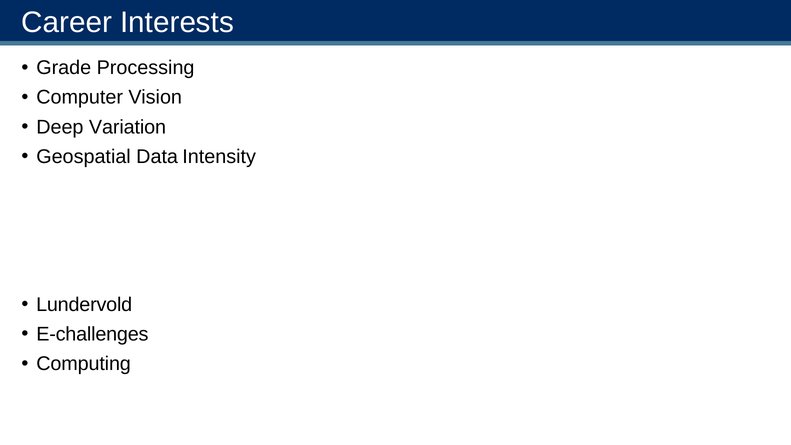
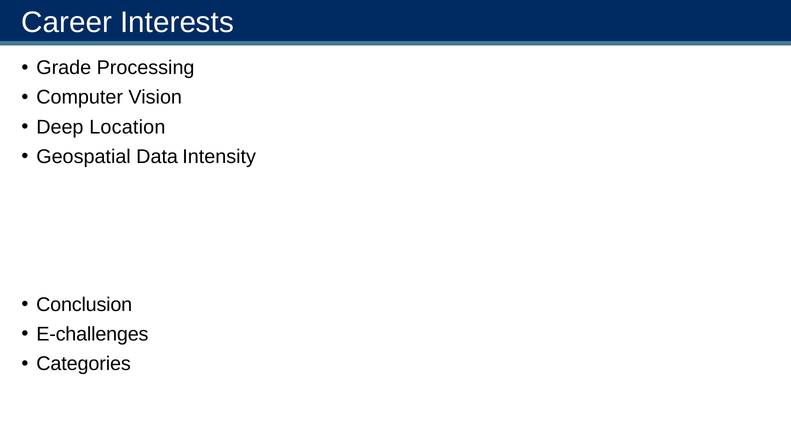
Variation: Variation -> Location
Lundervold: Lundervold -> Conclusion
Computing: Computing -> Categories
